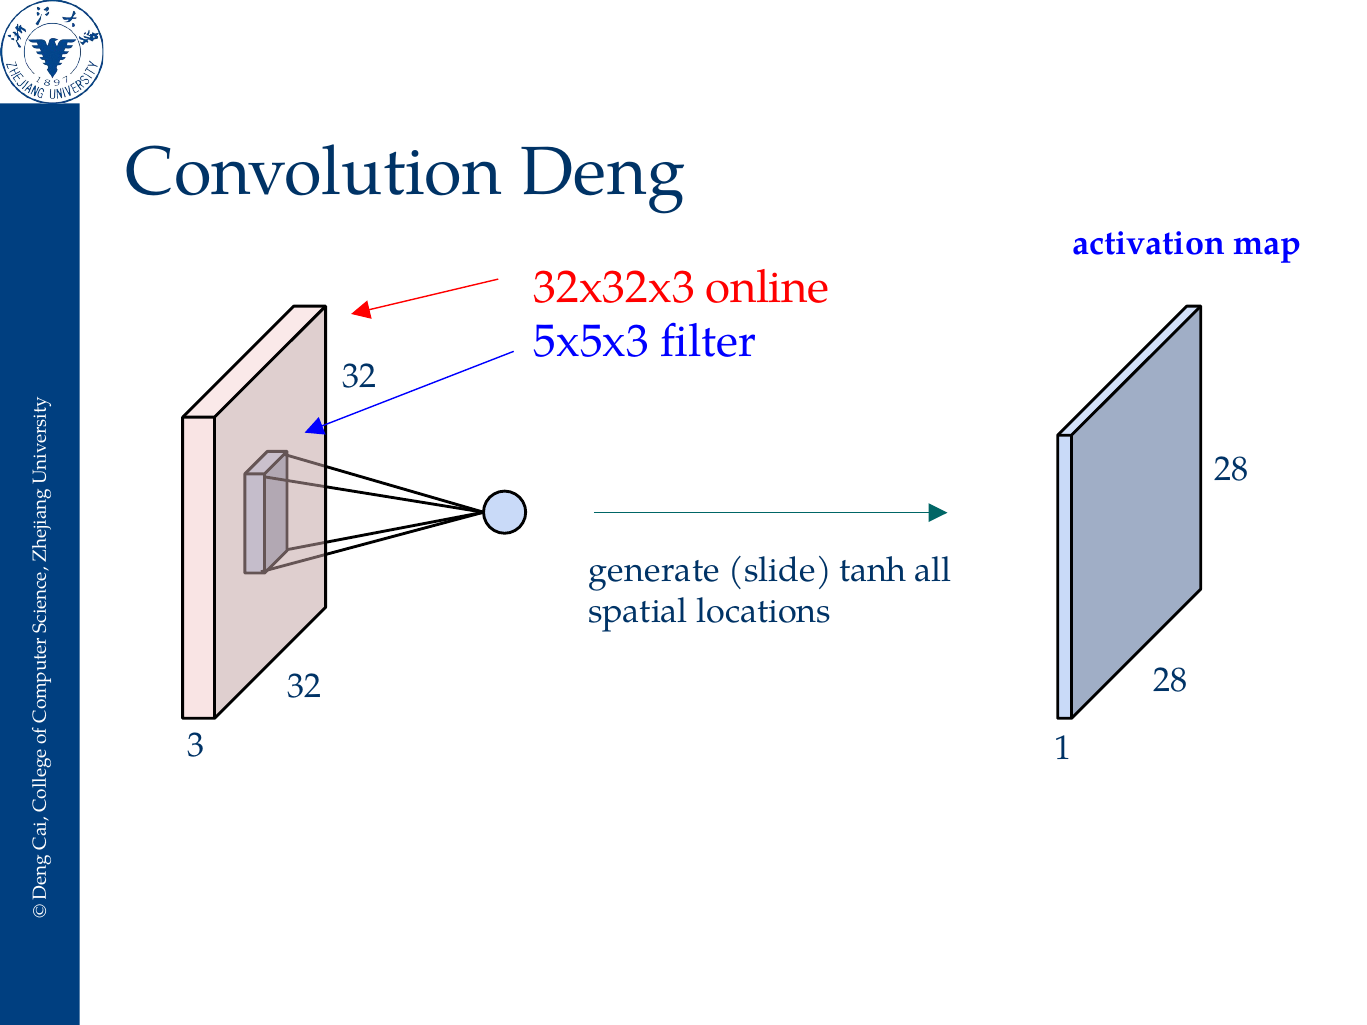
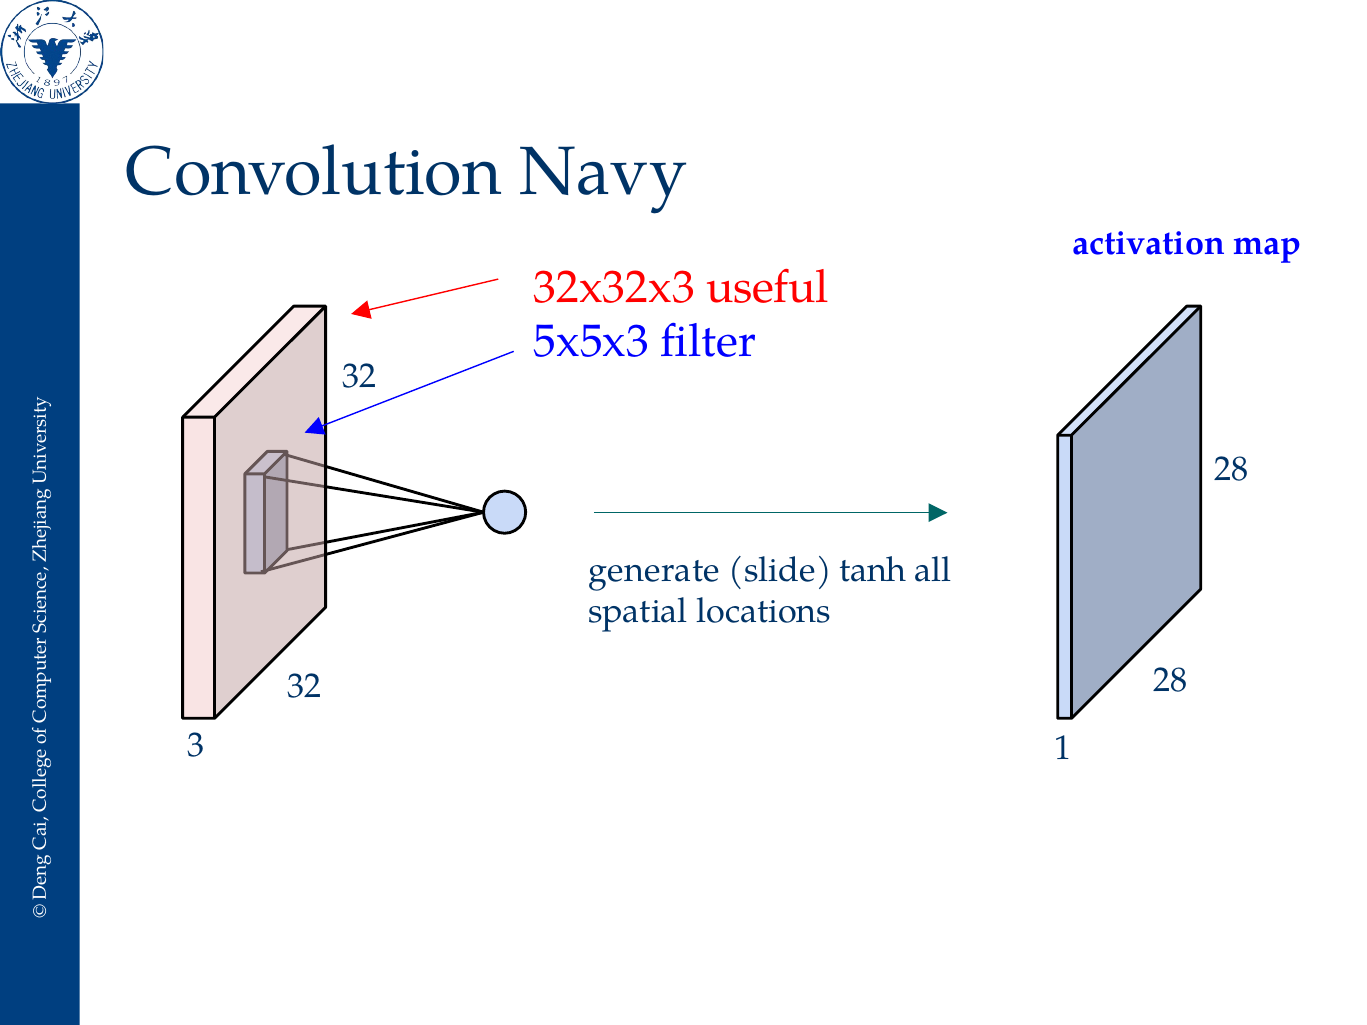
Deng: Deng -> Navy
online: online -> useful
